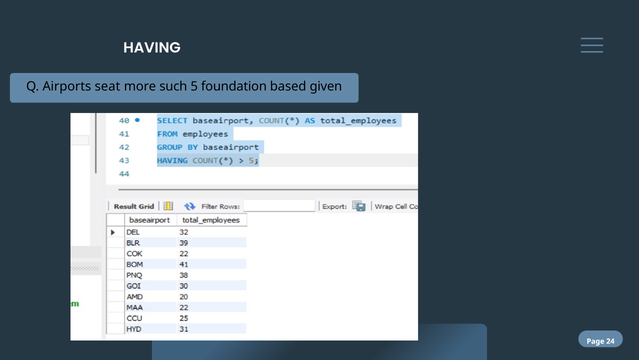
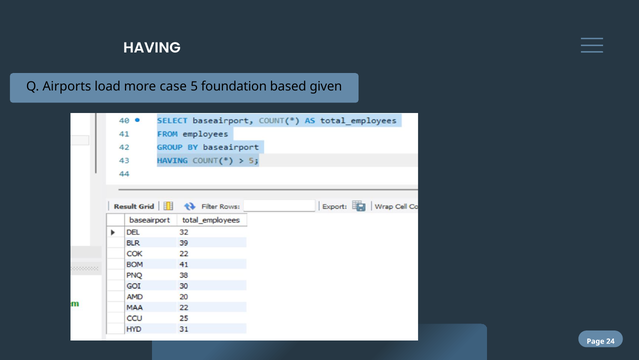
seat: seat -> load
such: such -> case
